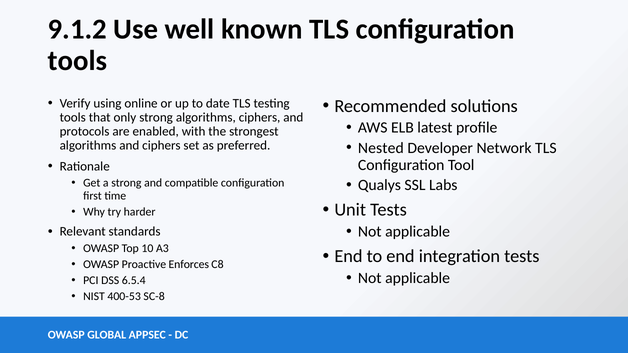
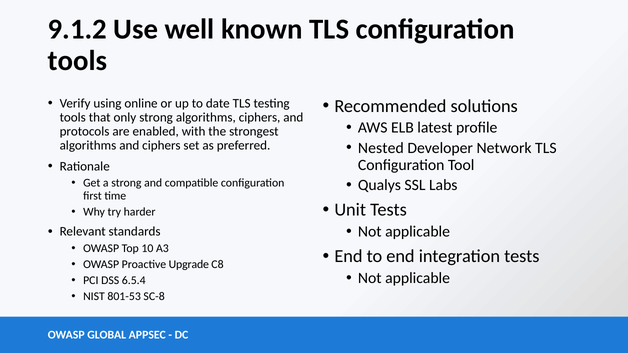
Enforces: Enforces -> Upgrade
400-53: 400-53 -> 801-53
